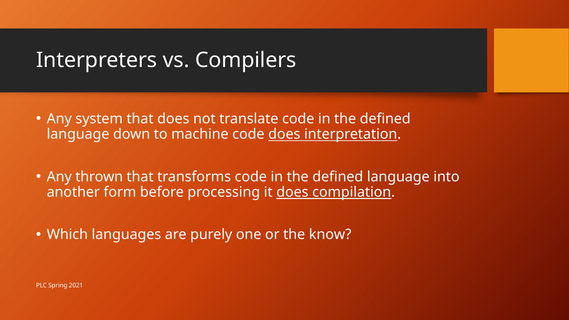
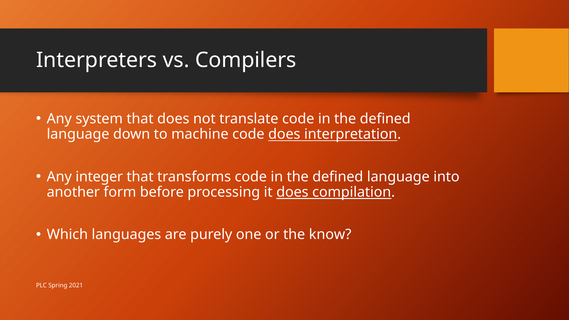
thrown: thrown -> integer
